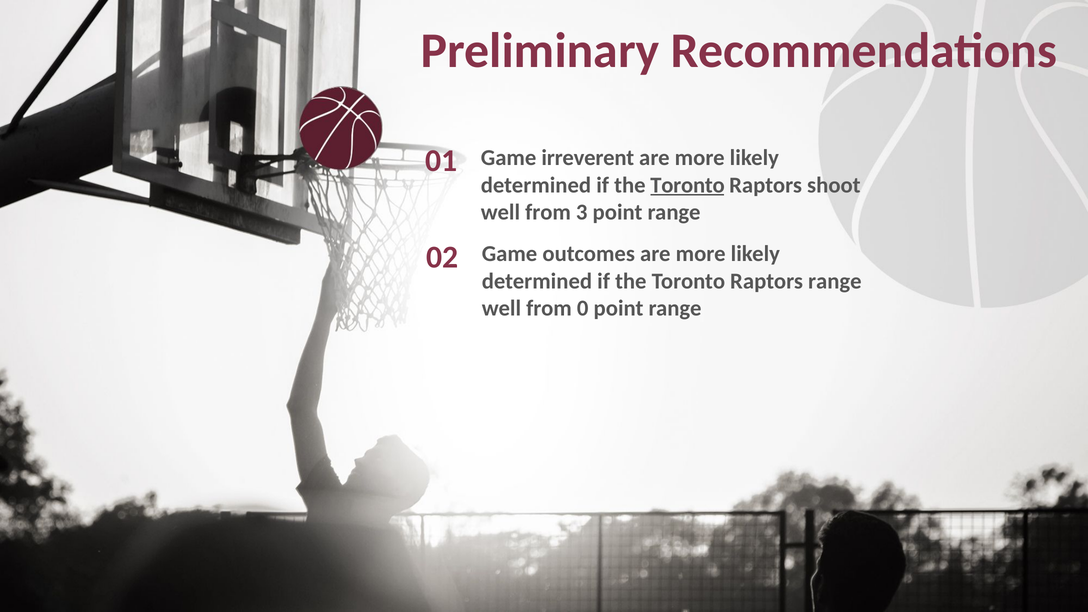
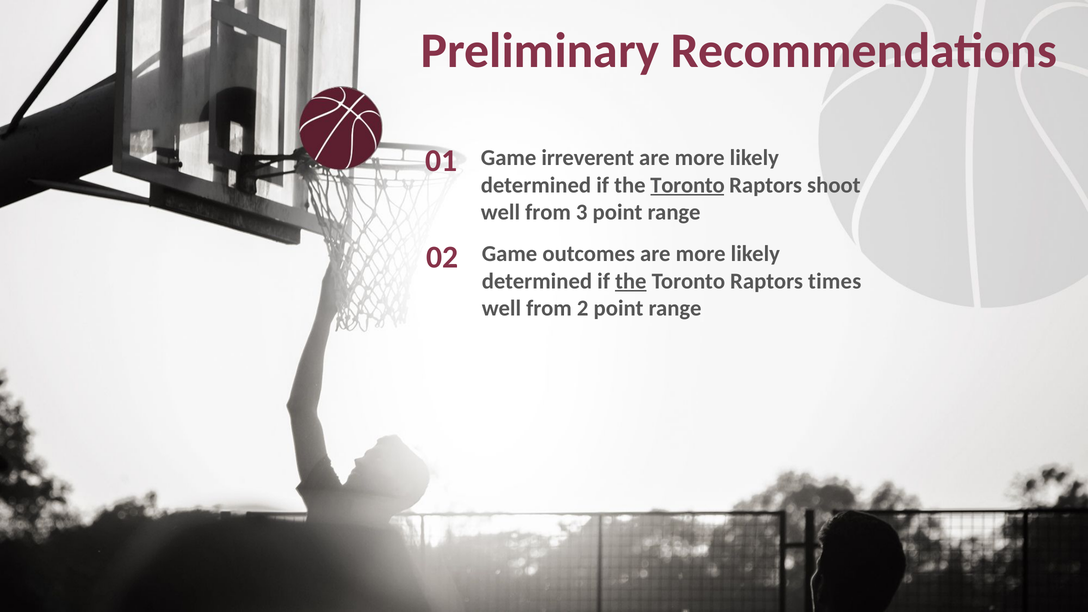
the at (631, 281) underline: none -> present
Raptors range: range -> times
0: 0 -> 2
